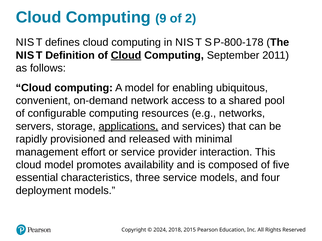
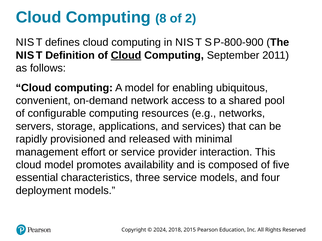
9: 9 -> 8
P-800-178: P-800-178 -> P-800-900
applications underline: present -> none
